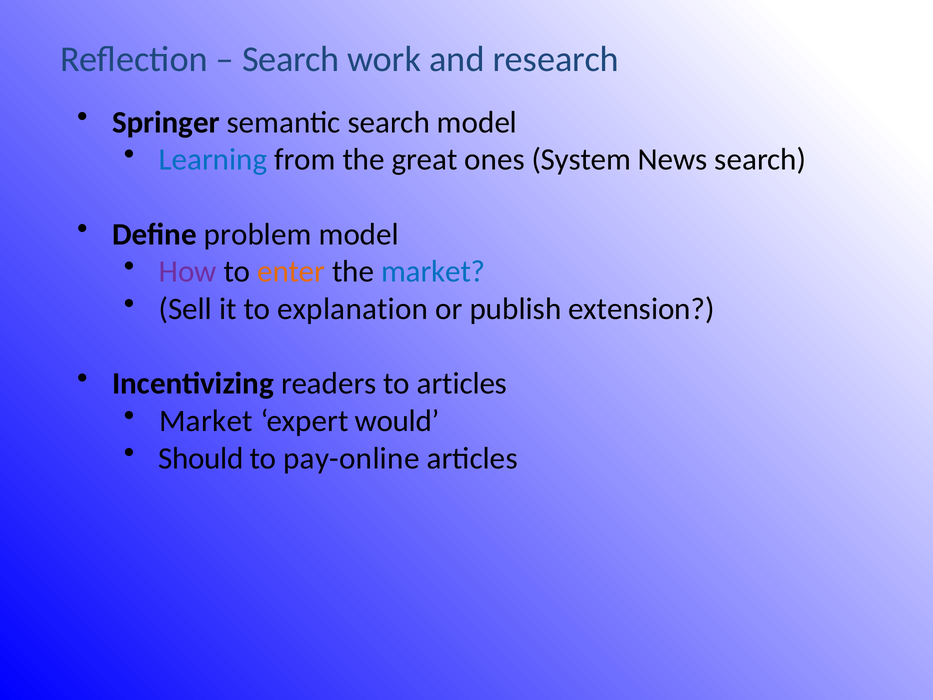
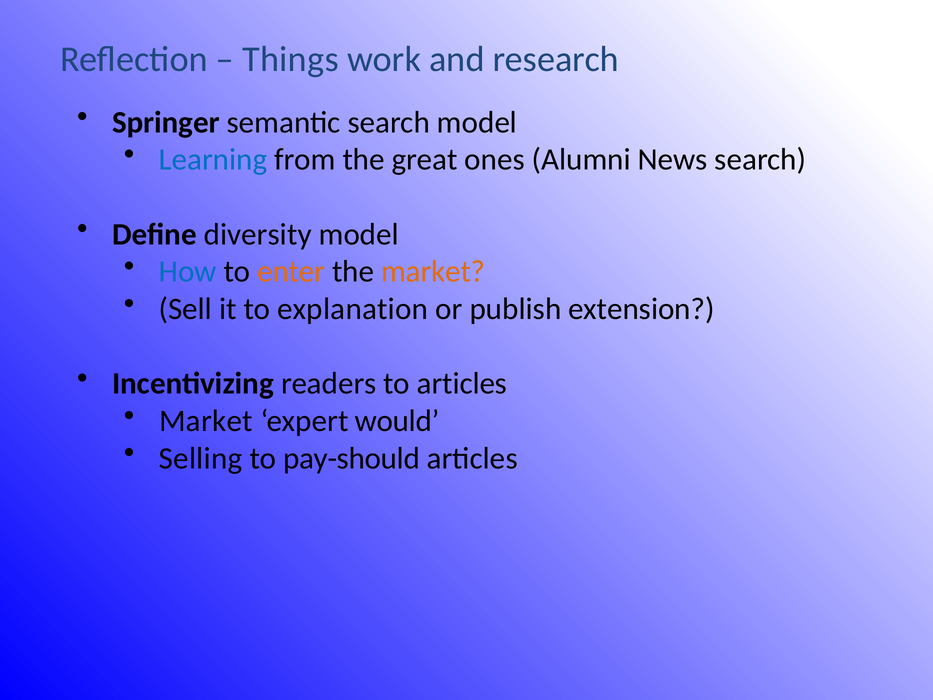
Search at (291, 59): Search -> Things
System: System -> Alumni
problem: problem -> diversity
How colour: purple -> blue
market at (433, 271) colour: blue -> orange
Should: Should -> Selling
pay-online: pay-online -> pay-should
